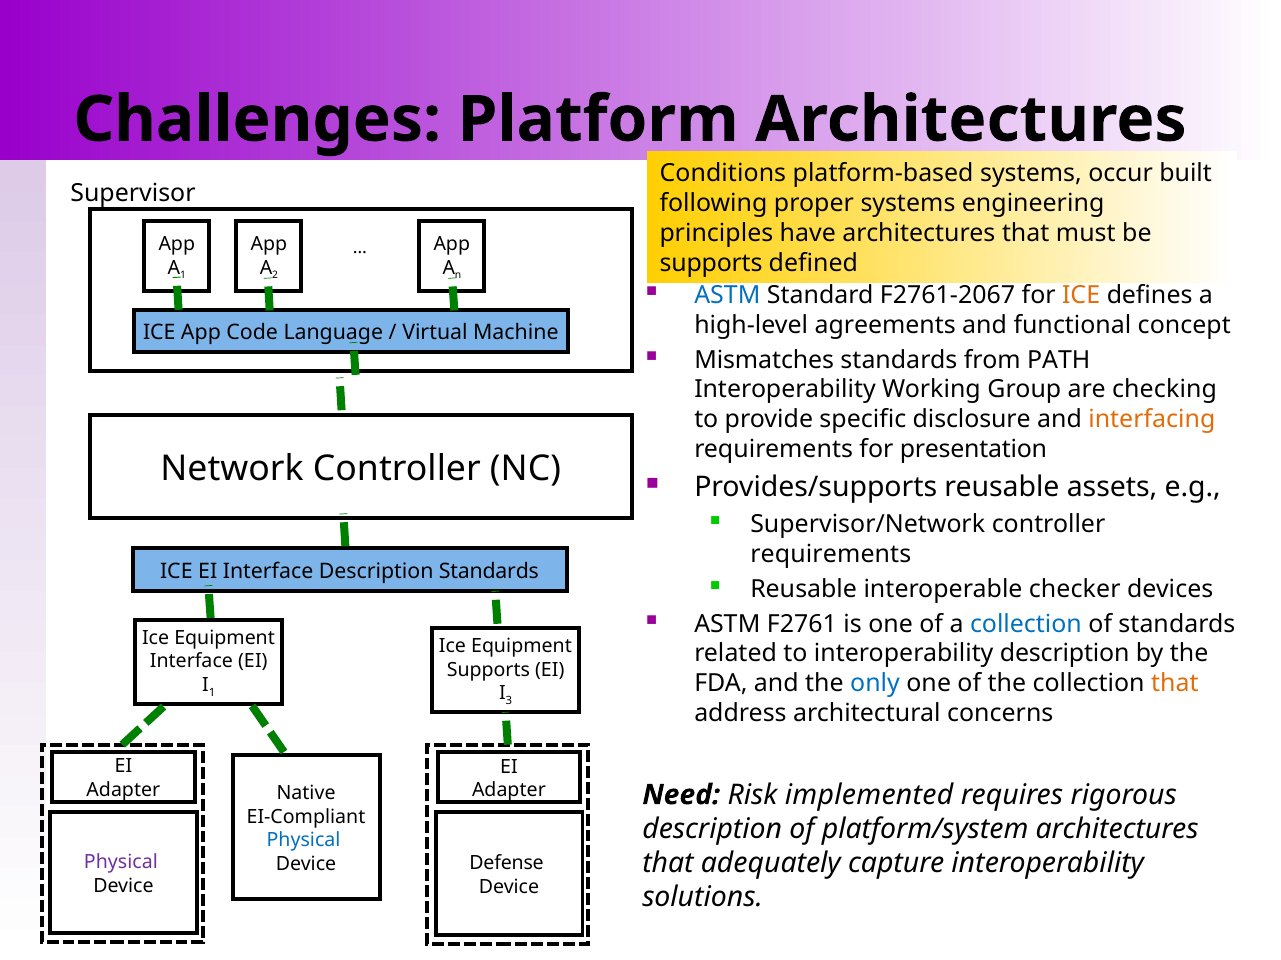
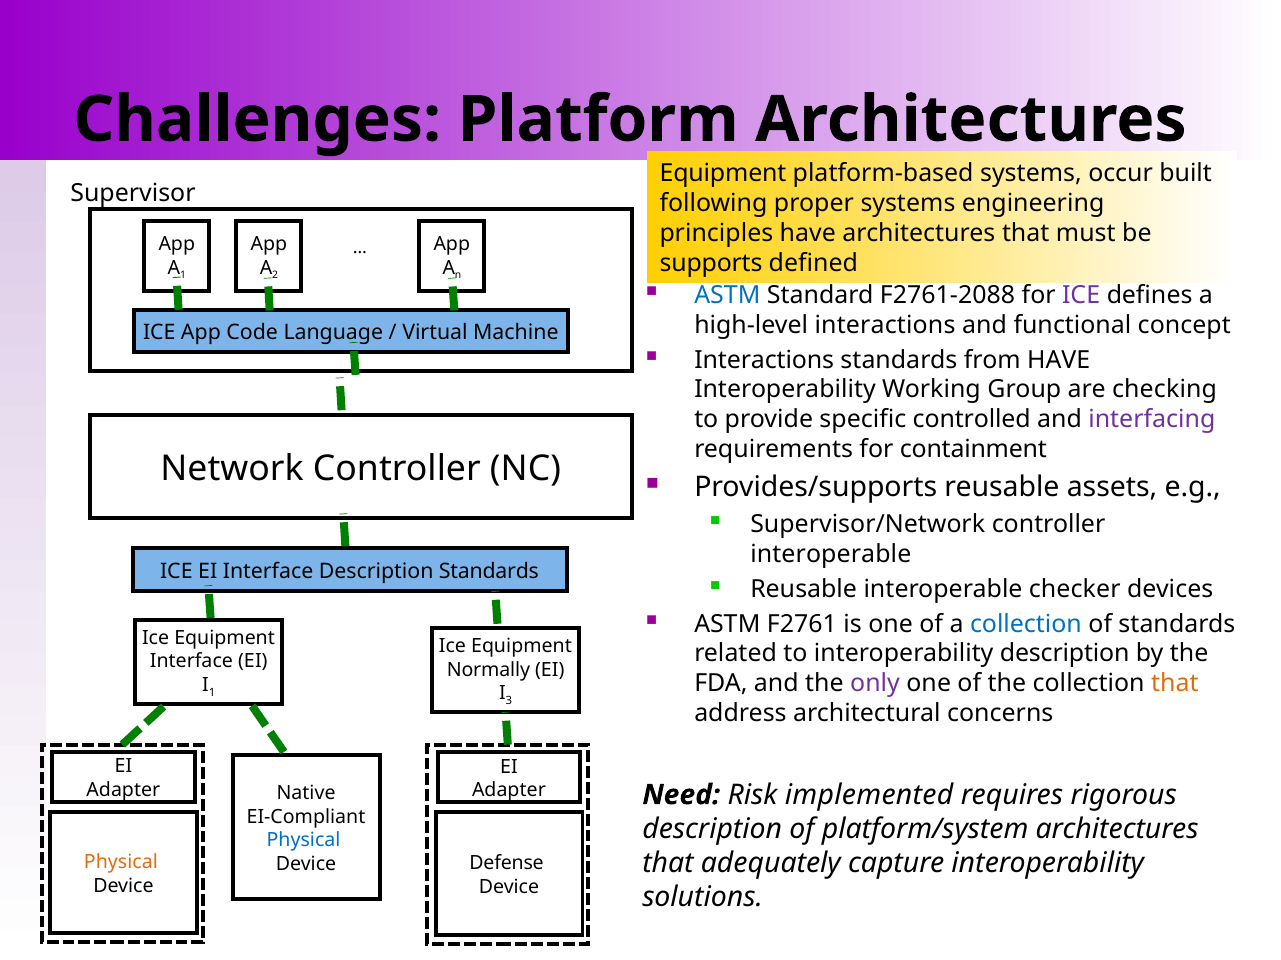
Conditions at (723, 174): Conditions -> Equipment
F2761-2067: F2761-2067 -> F2761-2088
ICE at (1081, 295) colour: orange -> purple
high-level agreements: agreements -> interactions
Mismatches at (764, 360): Mismatches -> Interactions
from PATH: PATH -> HAVE
disclosure: disclosure -> controlled
interfacing colour: orange -> purple
presentation: presentation -> containment
requirements at (831, 555): requirements -> interoperable
Supports at (488, 670): Supports -> Normally
only colour: blue -> purple
Physical at (121, 863) colour: purple -> orange
